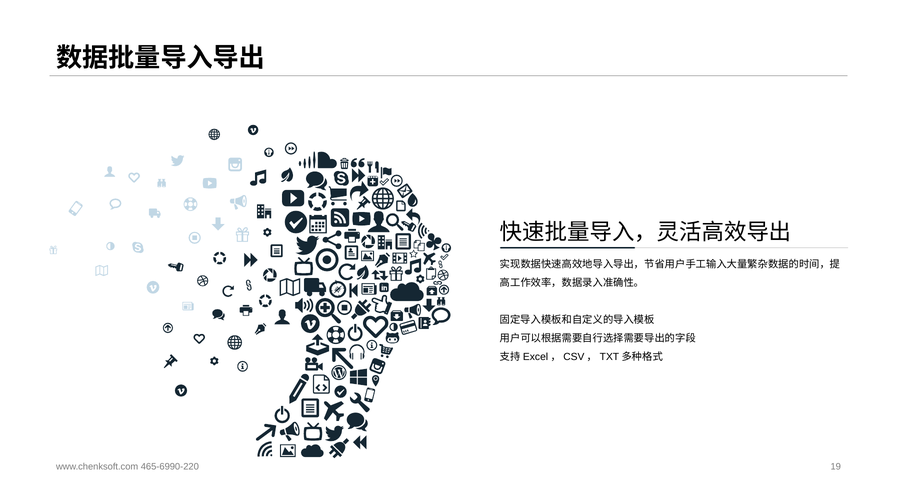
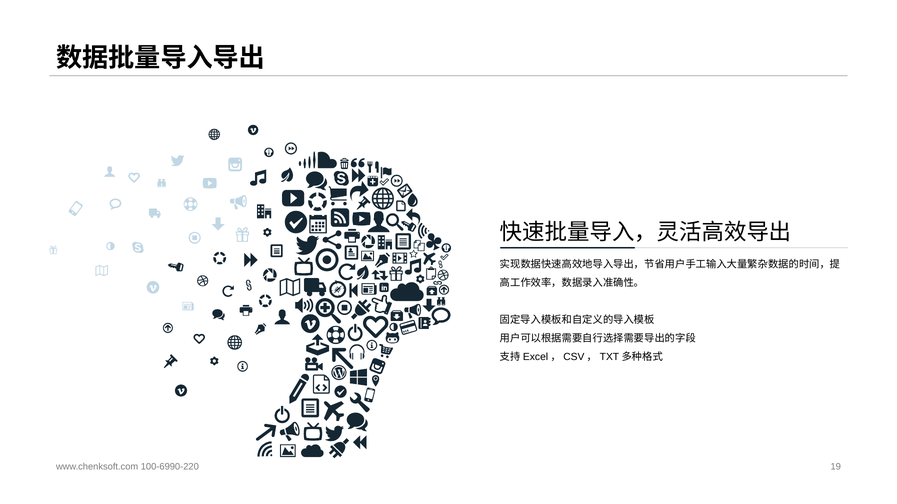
465-6990-220: 465-6990-220 -> 100-6990-220
